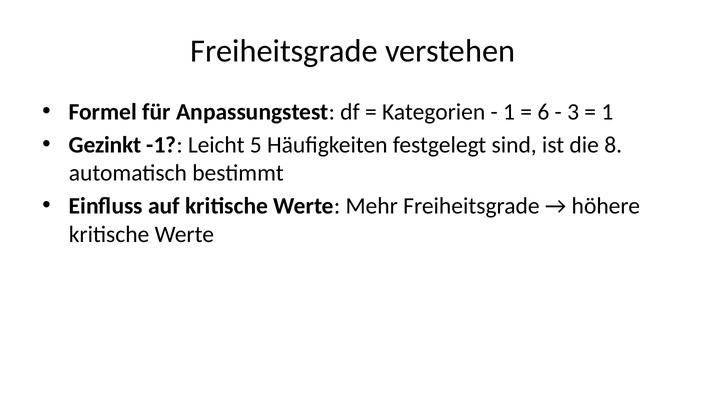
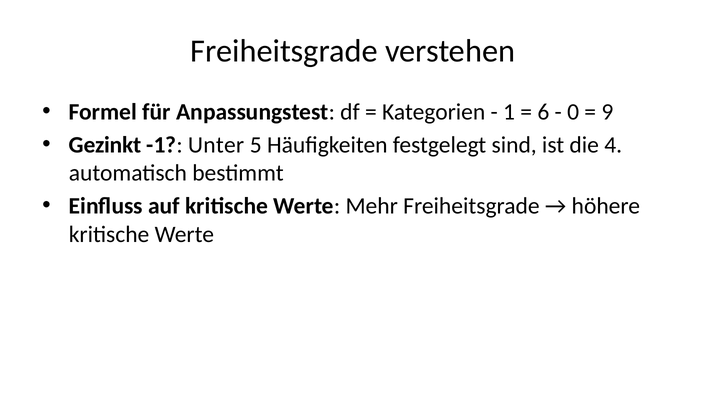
3: 3 -> 0
1 at (607, 112): 1 -> 9
Leicht: Leicht -> Unter
8: 8 -> 4
